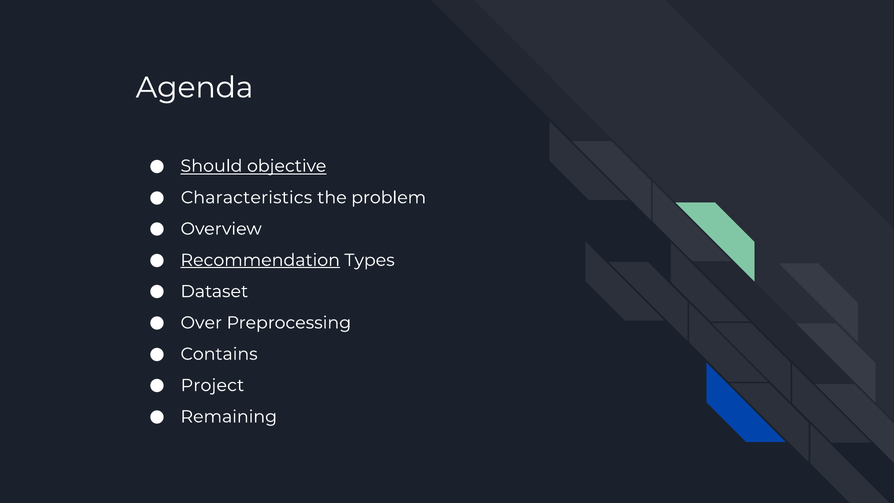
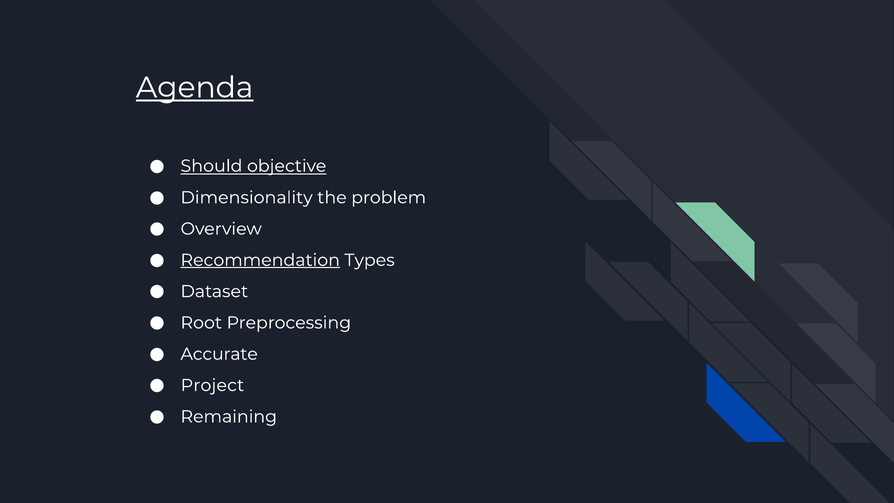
Agenda underline: none -> present
Characteristics: Characteristics -> Dimensionality
Over: Over -> Root
Contains: Contains -> Accurate
